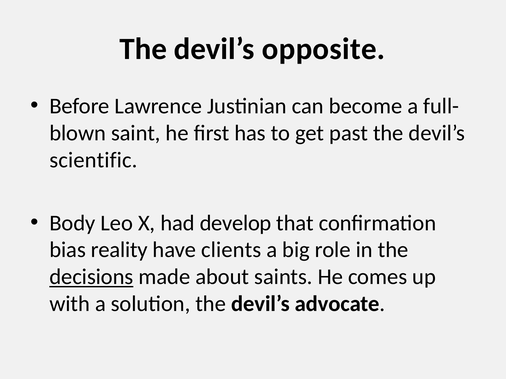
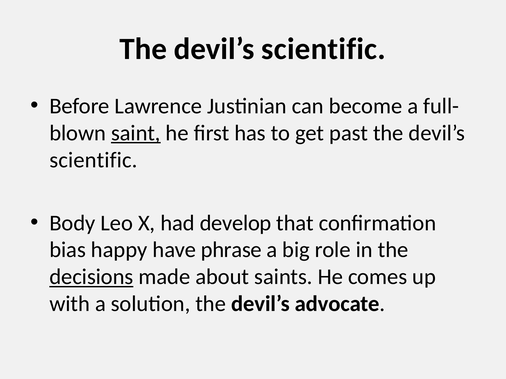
opposite at (324, 49): opposite -> scientific
saint underline: none -> present
reality: reality -> happy
clients: clients -> phrase
